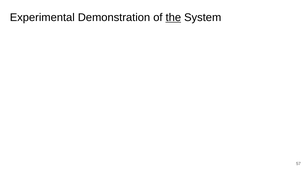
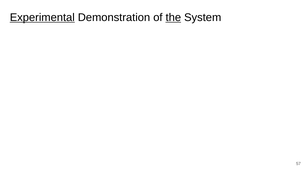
Experimental underline: none -> present
